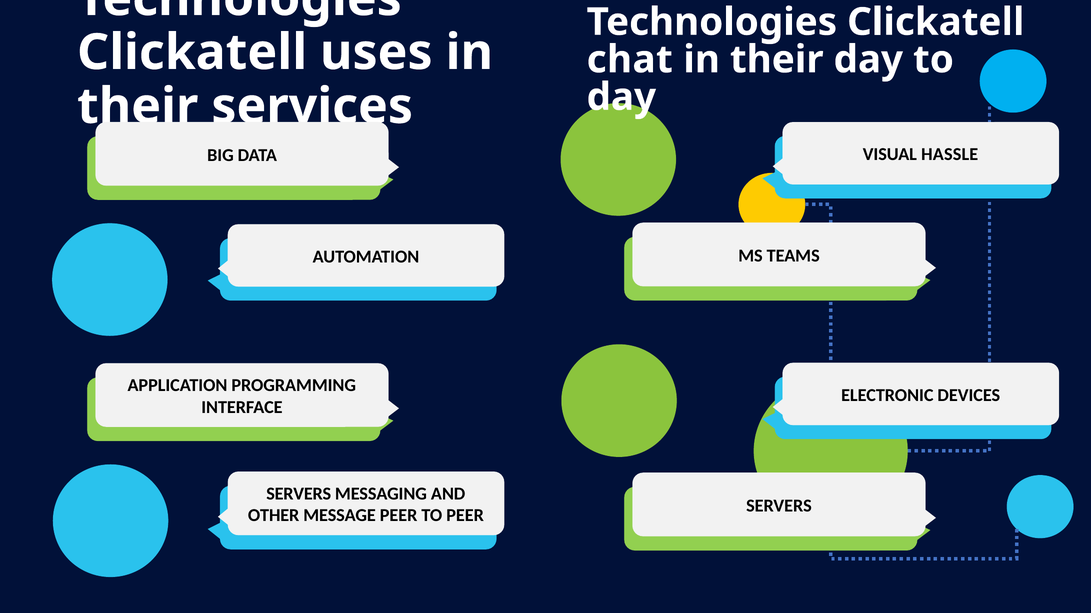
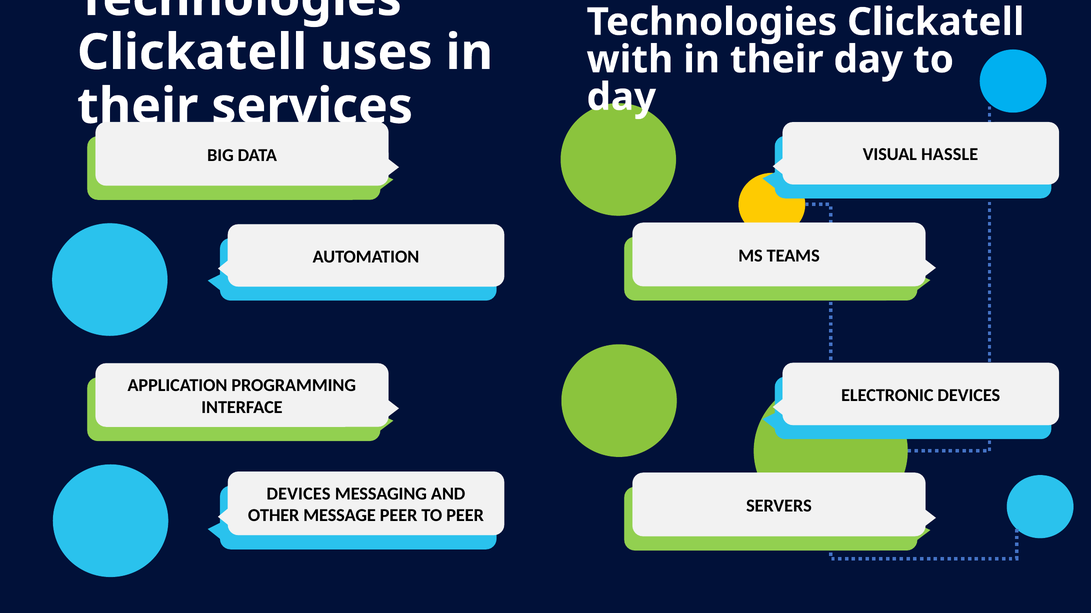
chat: chat -> with
SERVERS at (299, 494): SERVERS -> DEVICES
